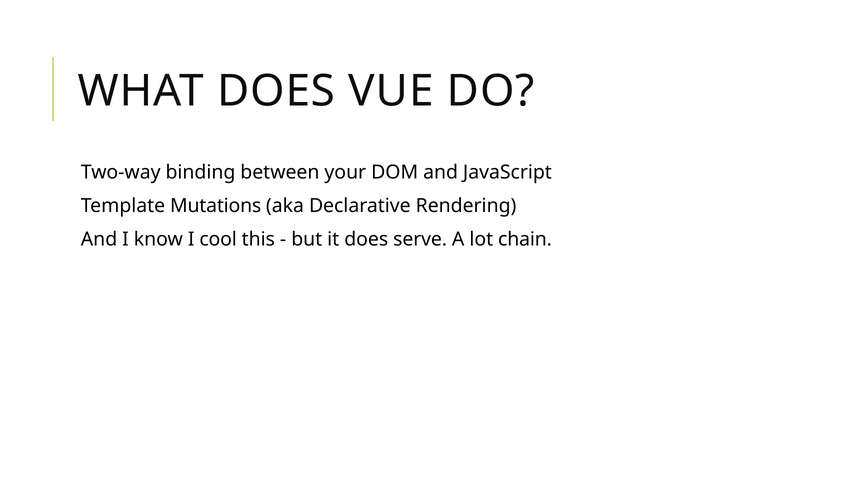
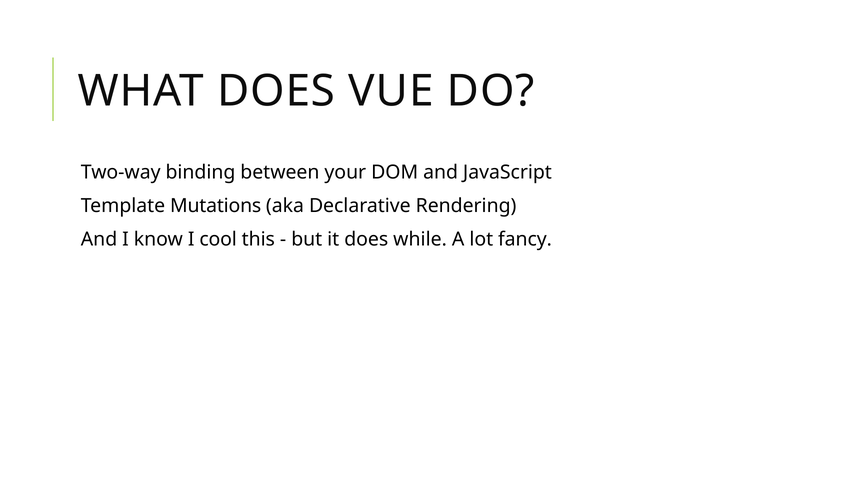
serve: serve -> while
chain: chain -> fancy
